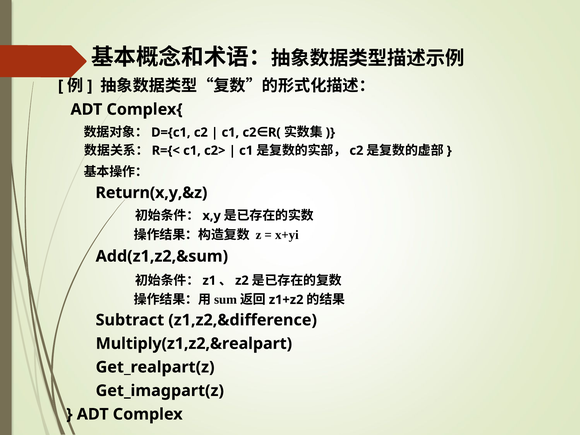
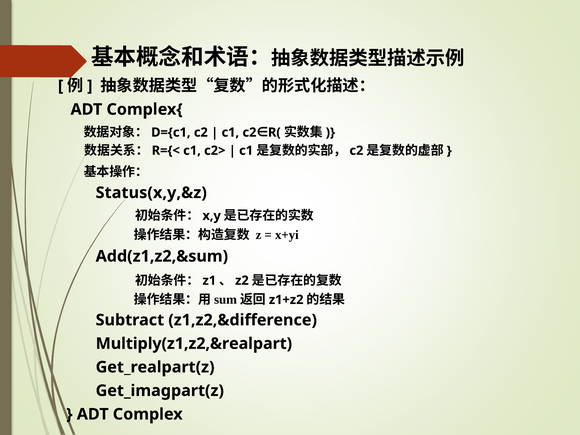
Return(x,y,&z: Return(x,y,&z -> Status(x,y,&z
